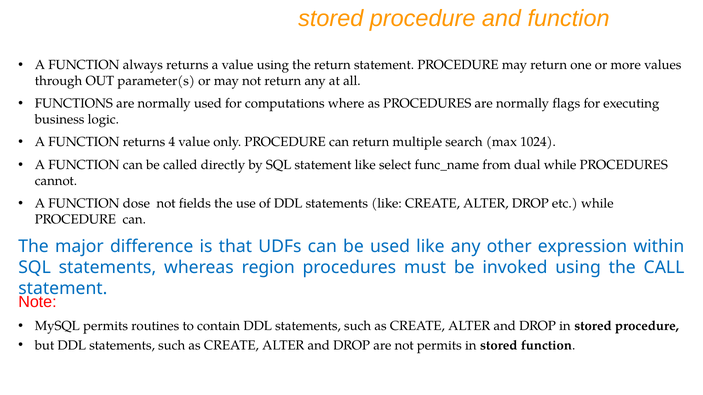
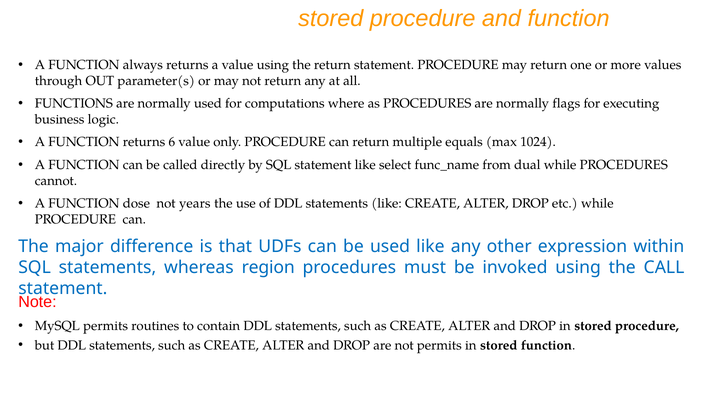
4: 4 -> 6
search: search -> equals
fields: fields -> years
